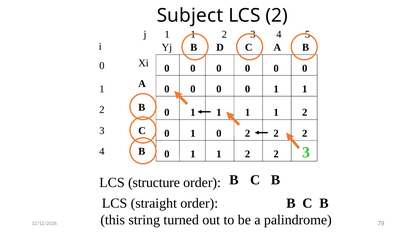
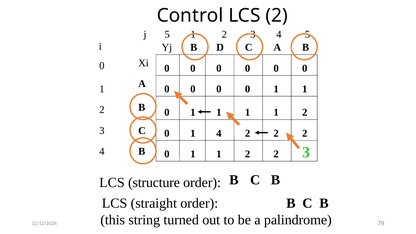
Subject: Subject -> Control
j 1: 1 -> 5
0 at (219, 133): 0 -> 4
